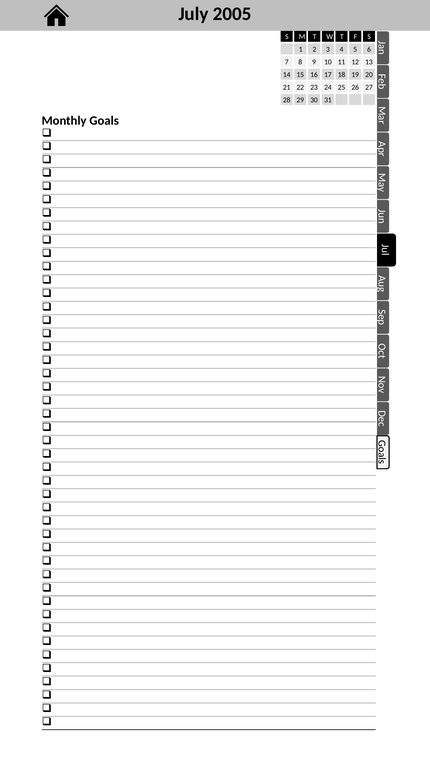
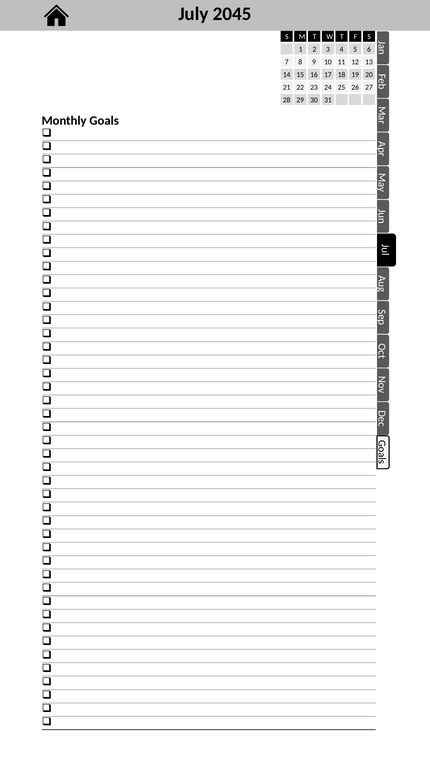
2005: 2005 -> 2045
